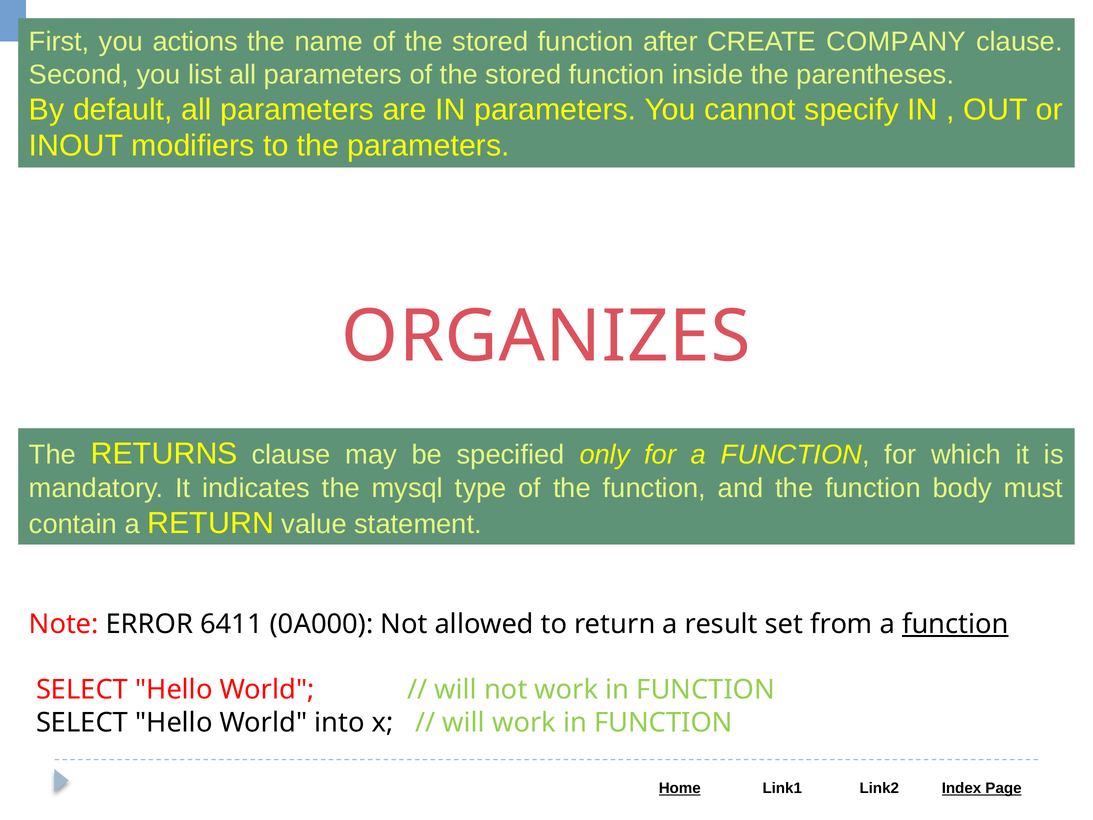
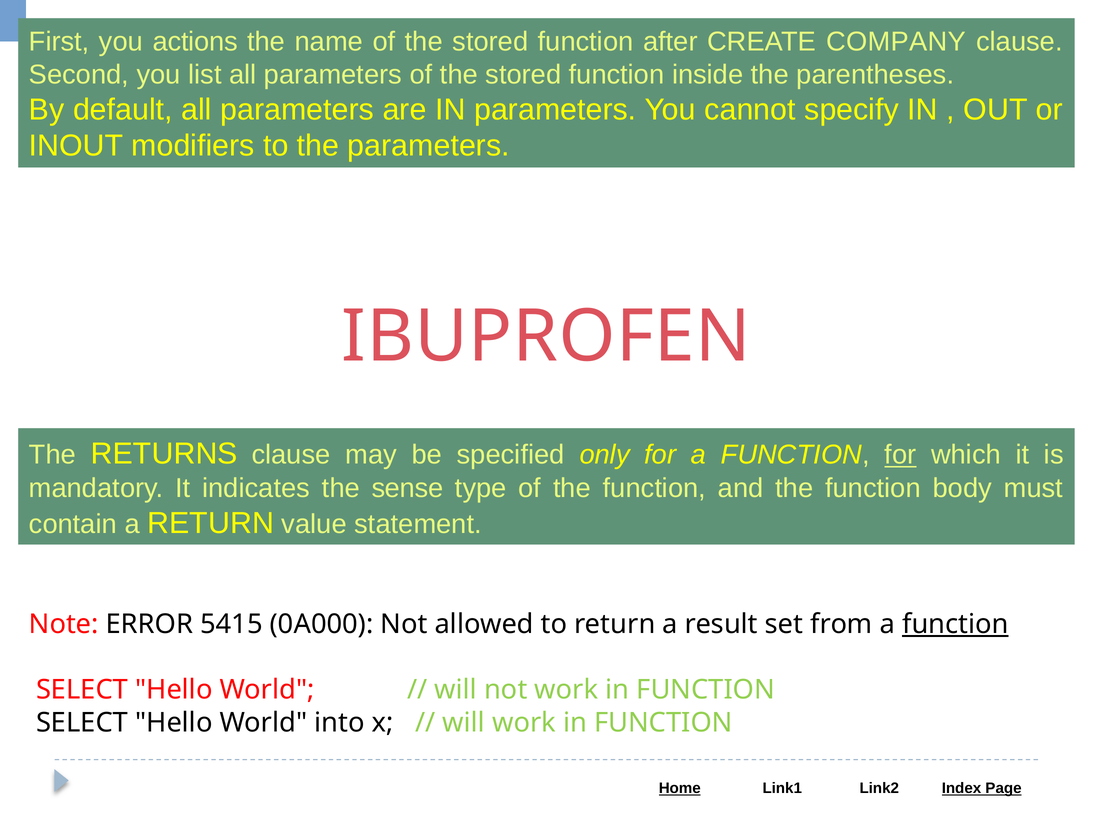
ORGANIZES: ORGANIZES -> IBUPROFEN
for at (900, 455) underline: none -> present
mysql: mysql -> sense
6411: 6411 -> 5415
